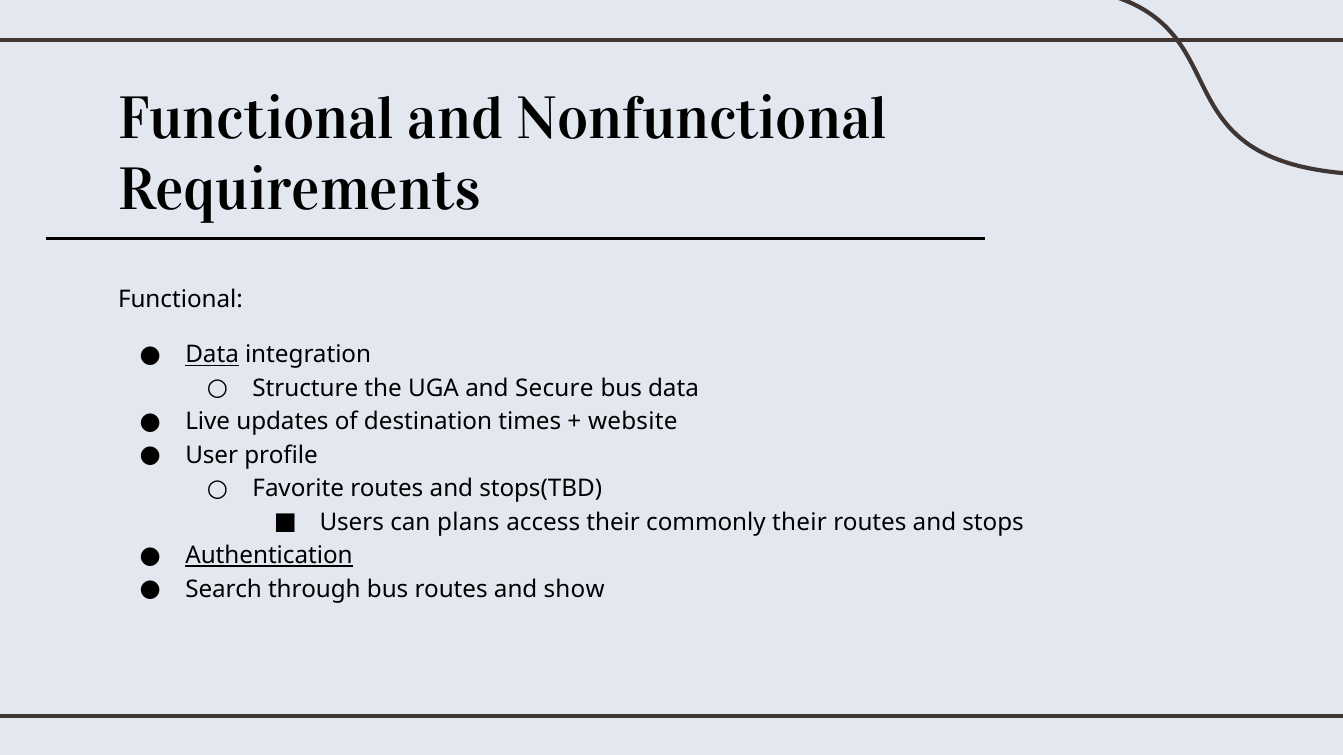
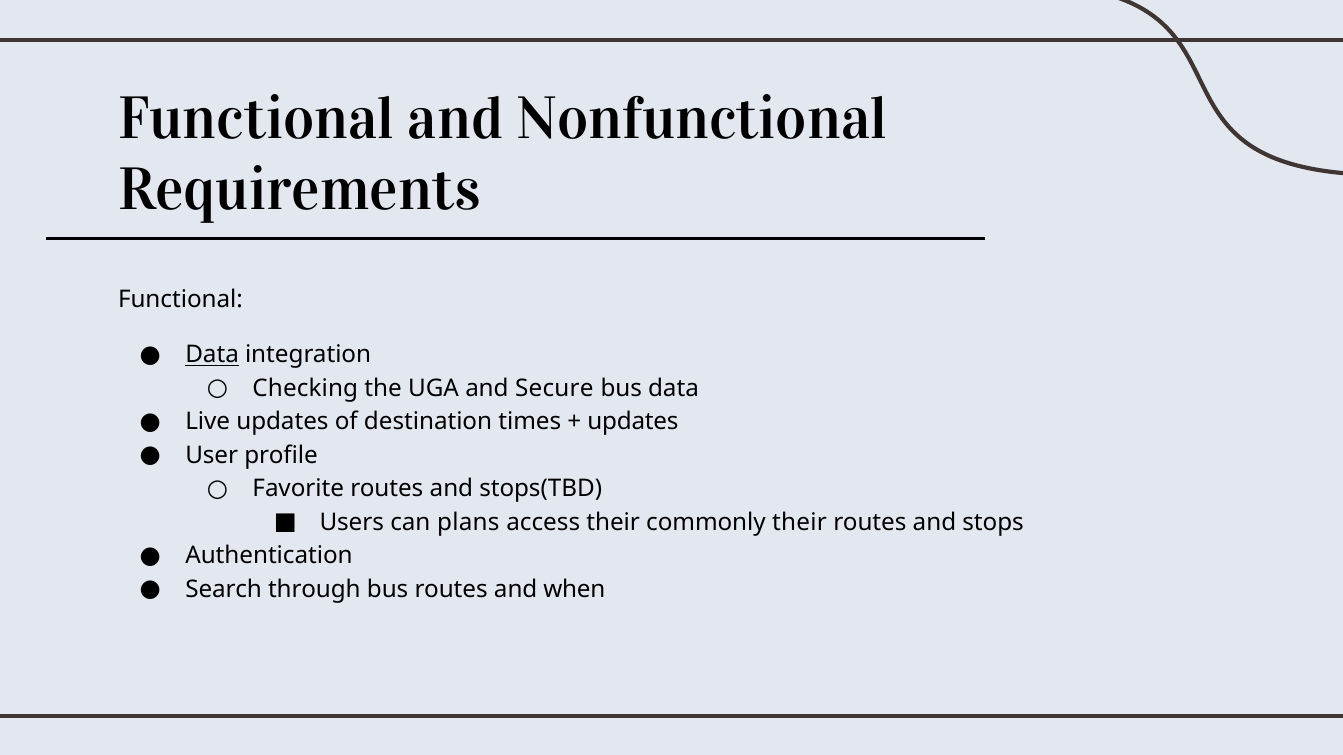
Structure: Structure -> Checking
website at (633, 422): website -> updates
Authentication underline: present -> none
show: show -> when
